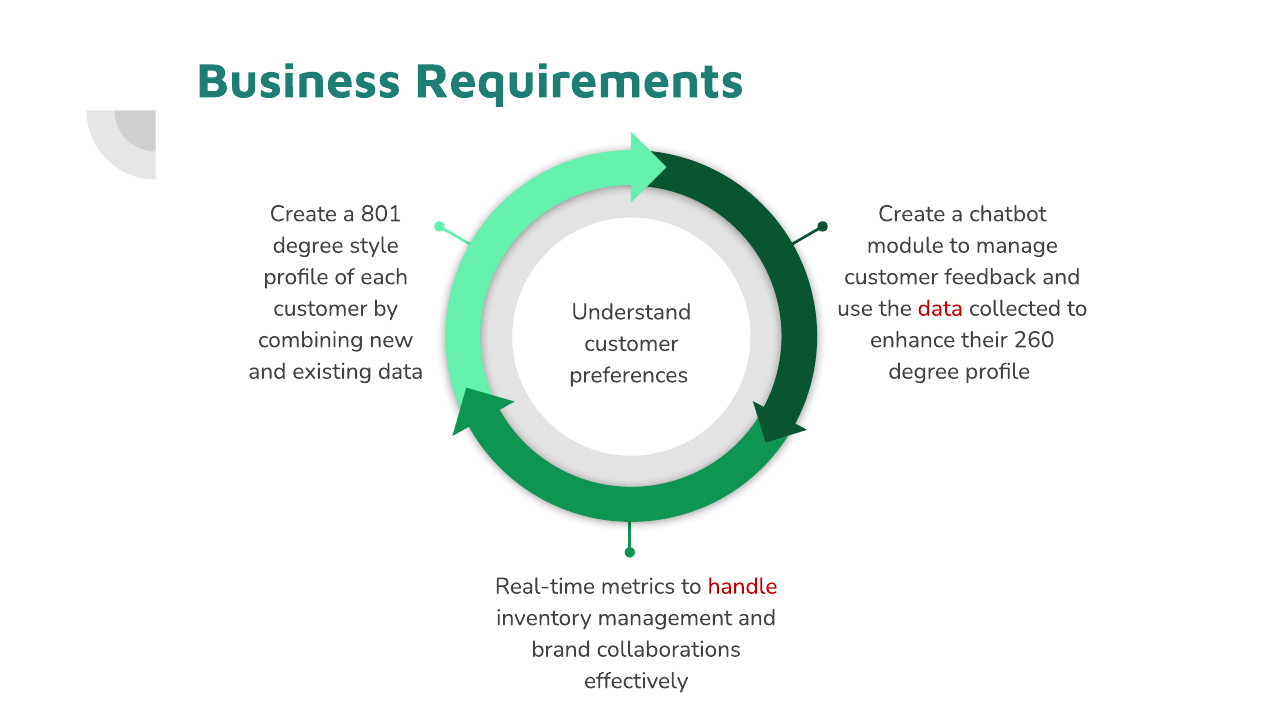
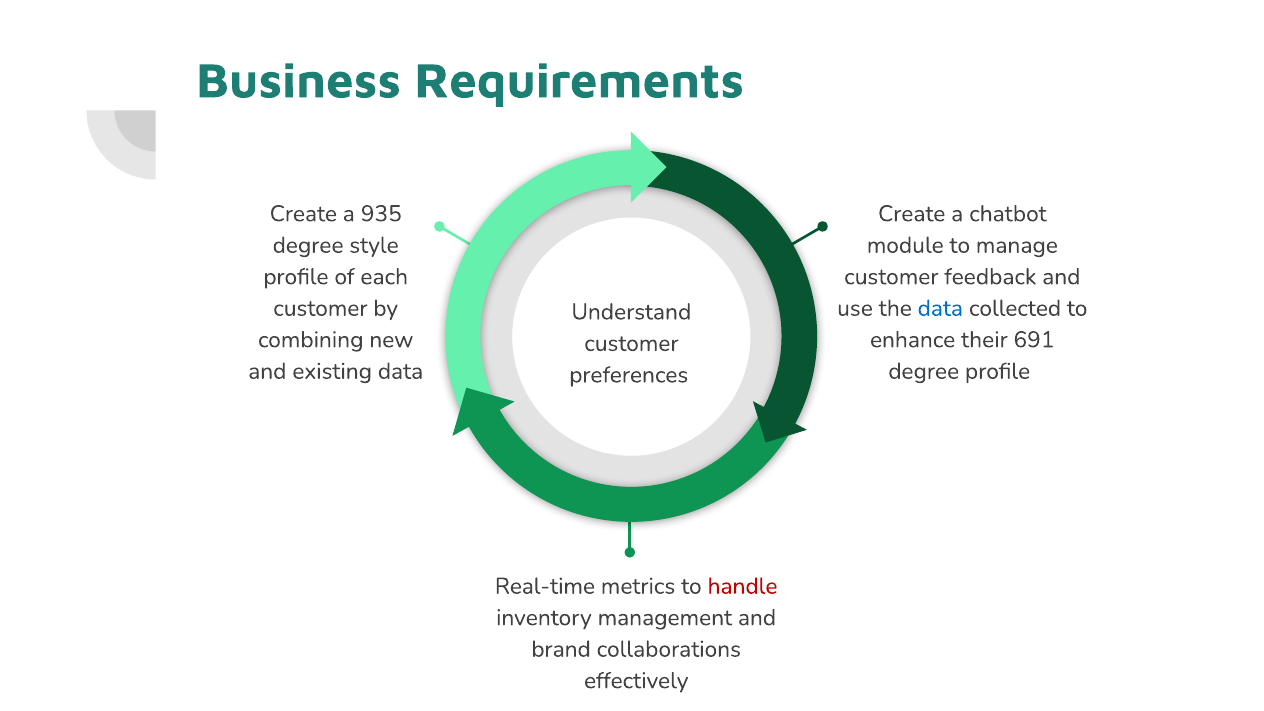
801: 801 -> 935
data at (940, 308) colour: red -> blue
260: 260 -> 691
